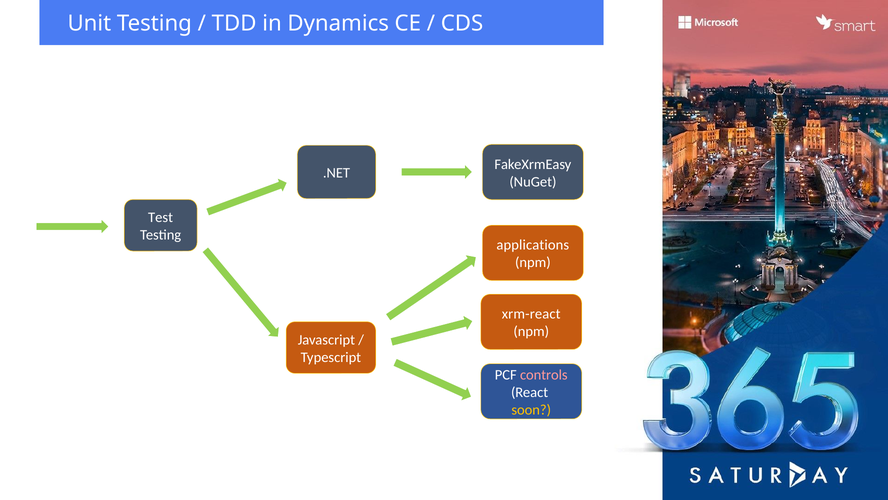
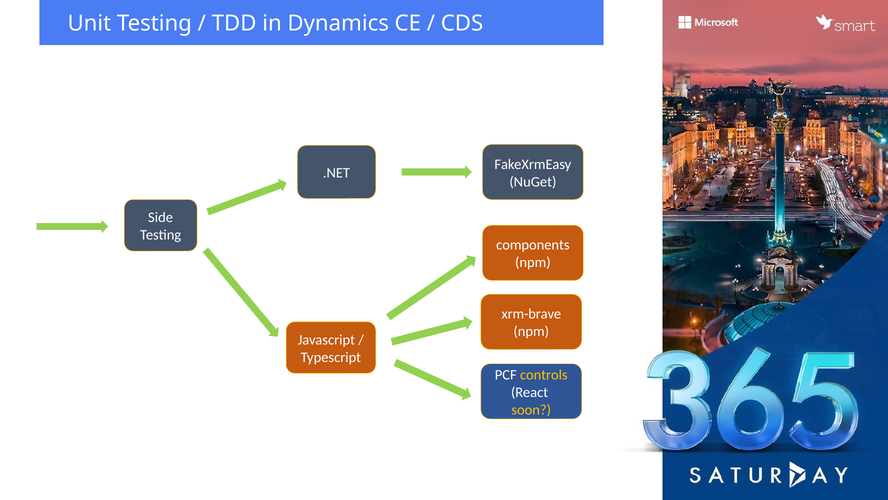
Test: Test -> Side
applications: applications -> components
xrm-react: xrm-react -> xrm-brave
controls colour: pink -> yellow
